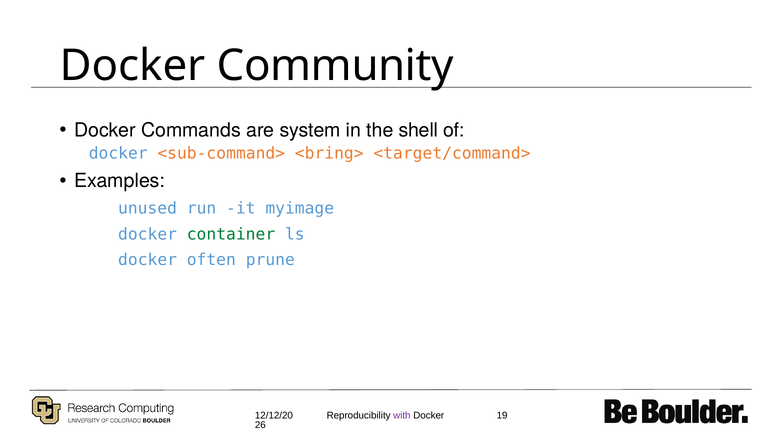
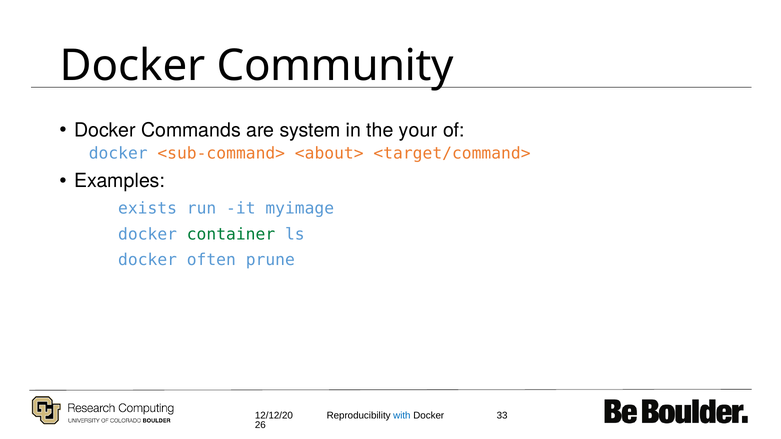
shell: shell -> your
<bring>: <bring> -> <about>
unused: unused -> exists
with colour: purple -> blue
19: 19 -> 33
